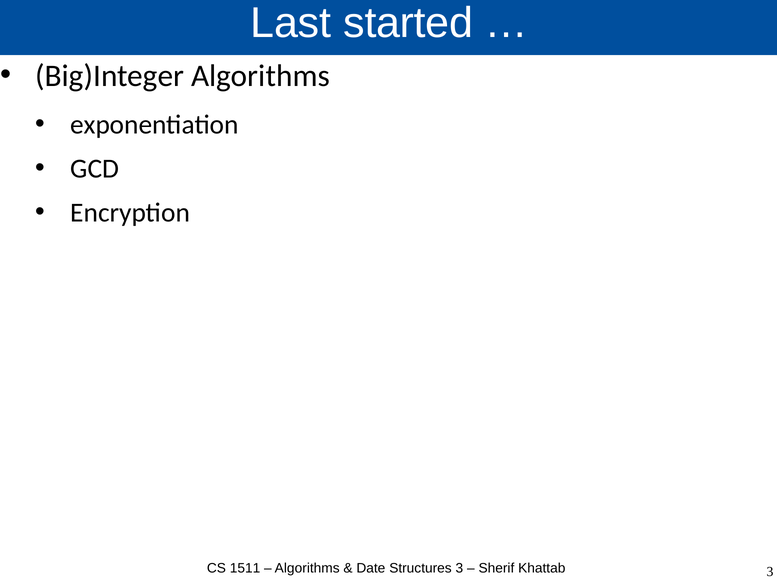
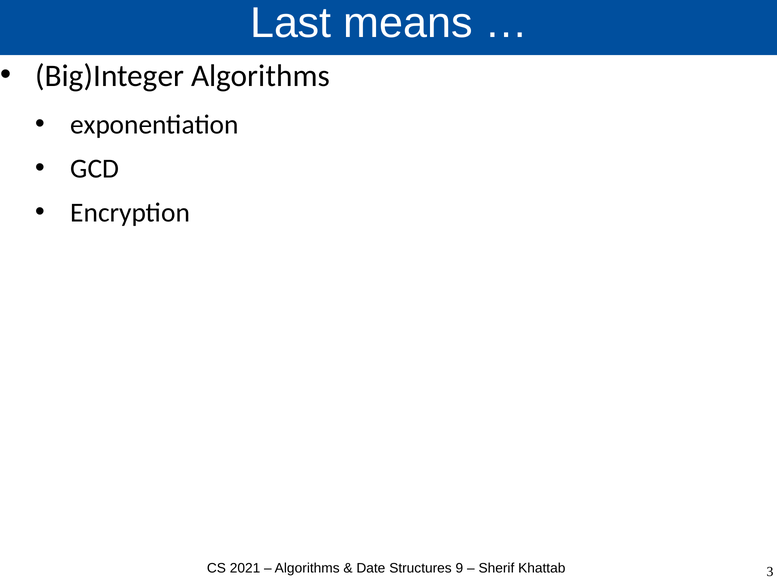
started: started -> means
1511: 1511 -> 2021
Structures 3: 3 -> 9
